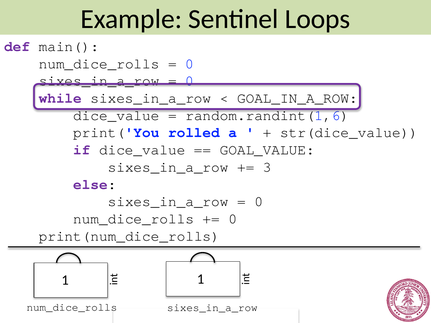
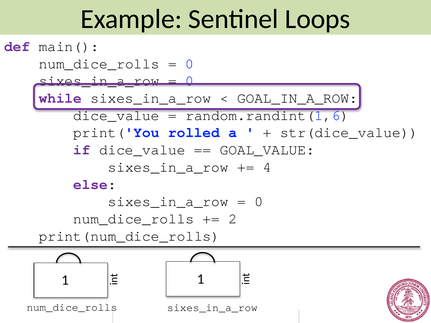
3: 3 -> 4
0 at (233, 219): 0 -> 2
